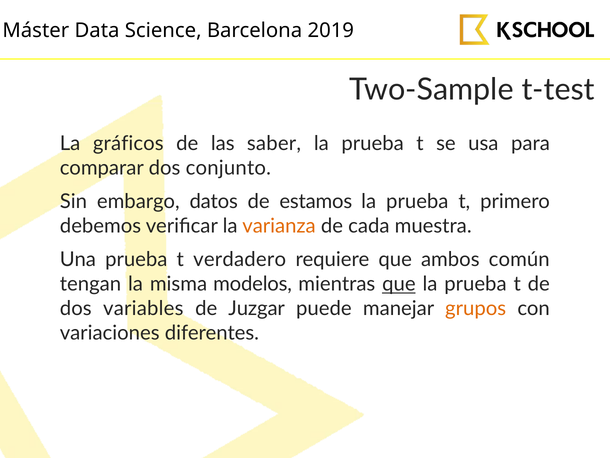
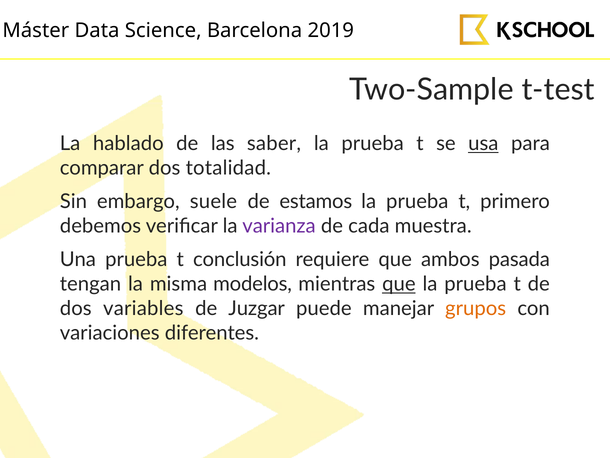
gráficos: gráficos -> hablado
usa underline: none -> present
conjunto: conjunto -> totalidad
datos: datos -> suele
varianza colour: orange -> purple
verdadero: verdadero -> conclusión
común: común -> pasada
